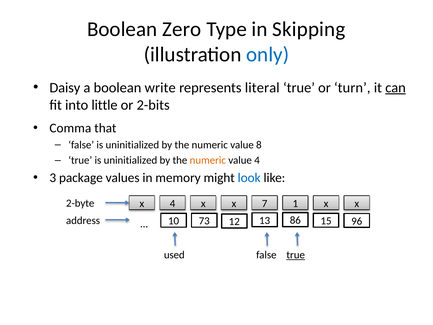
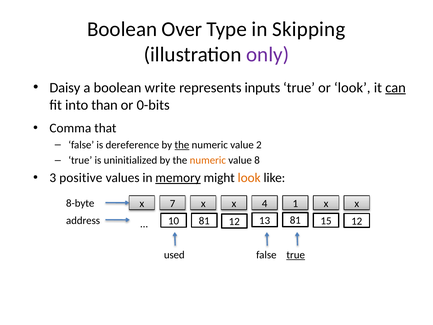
Zero: Zero -> Over
only colour: blue -> purple
literal: literal -> inputs
or turn: turn -> look
little: little -> than
2-bits: 2-bits -> 0-bits
false is uninitialized: uninitialized -> dereference
the at (182, 145) underline: none -> present
8: 8 -> 2
value 4: 4 -> 8
package: package -> positive
memory underline: none -> present
look at (249, 178) colour: blue -> orange
2-byte: 2-byte -> 8-byte
x 4: 4 -> 7
7: 7 -> 4
15 96: 96 -> 12
10 73: 73 -> 81
13 86: 86 -> 81
